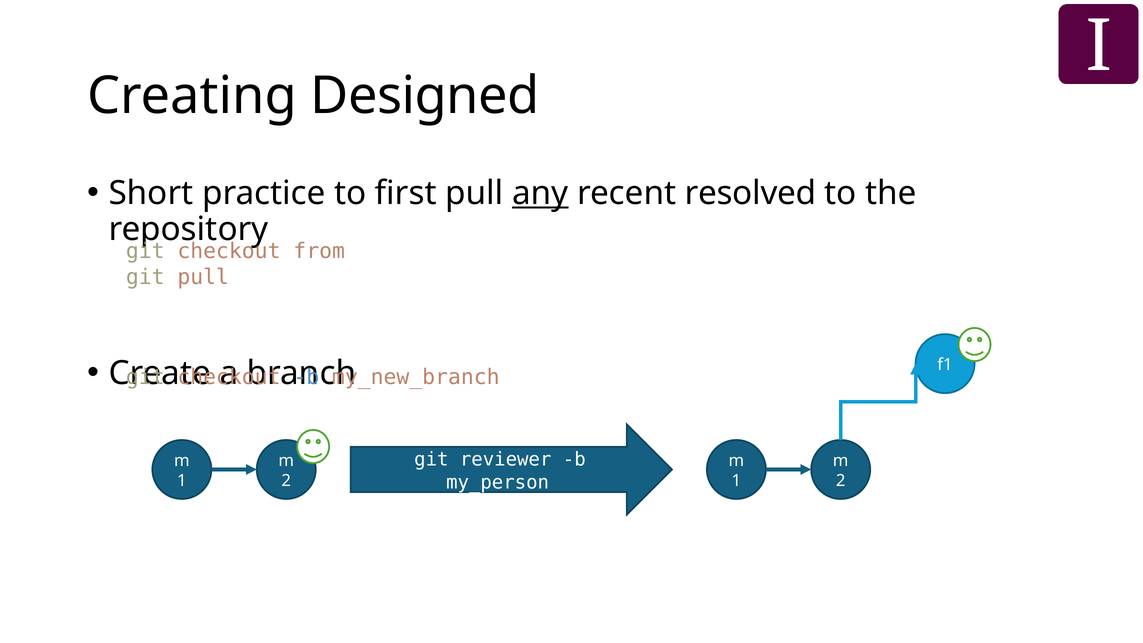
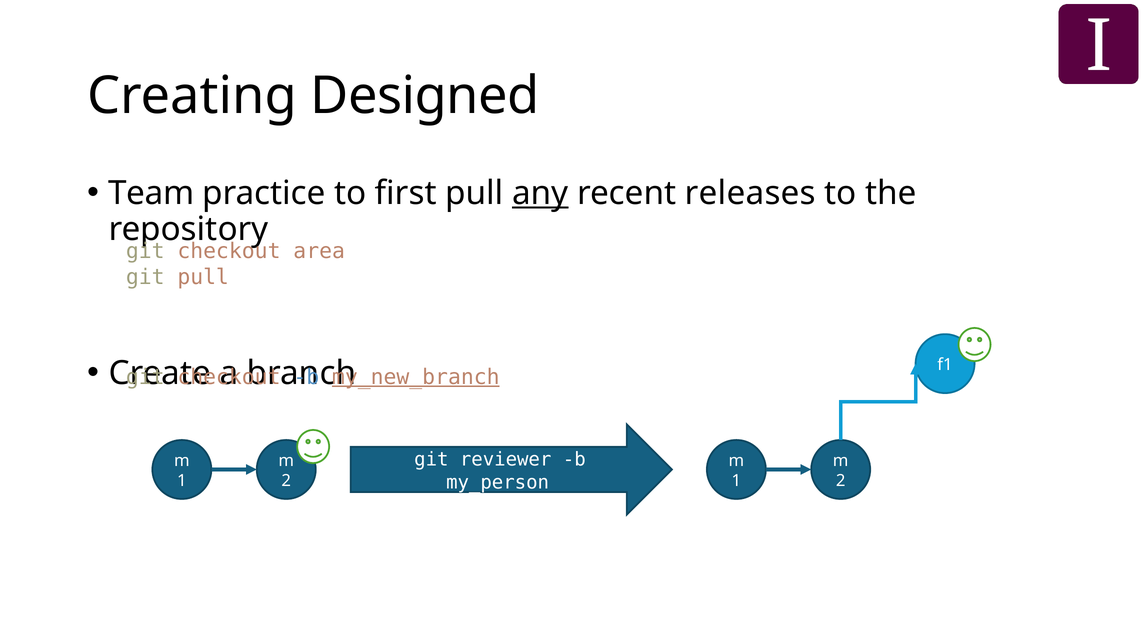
Short: Short -> Team
resolved: resolved -> releases
from: from -> area
my_new_branch underline: none -> present
